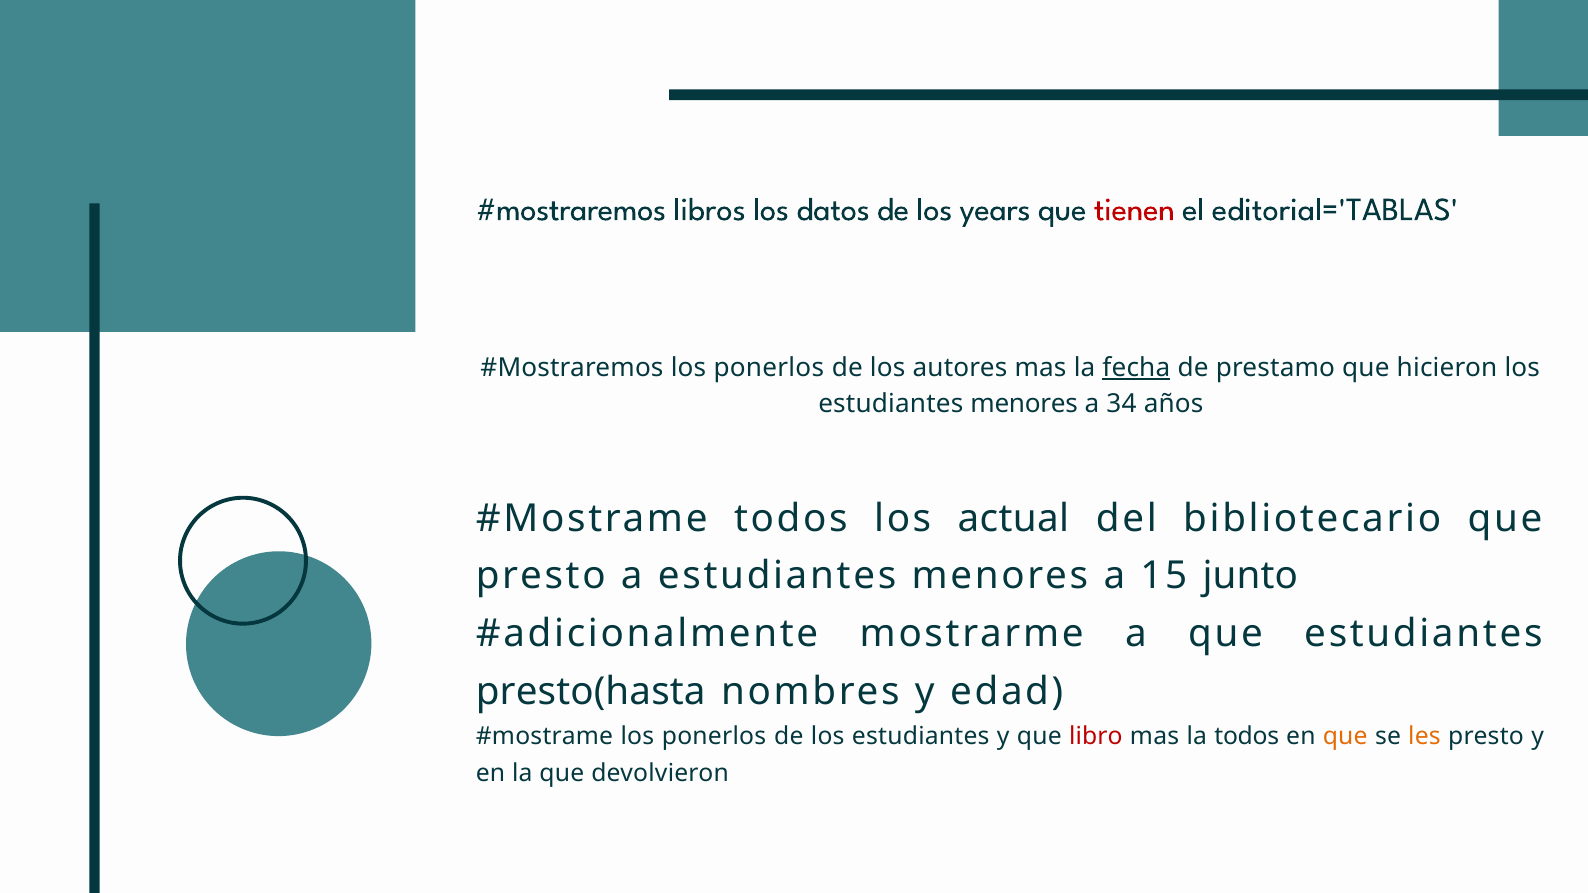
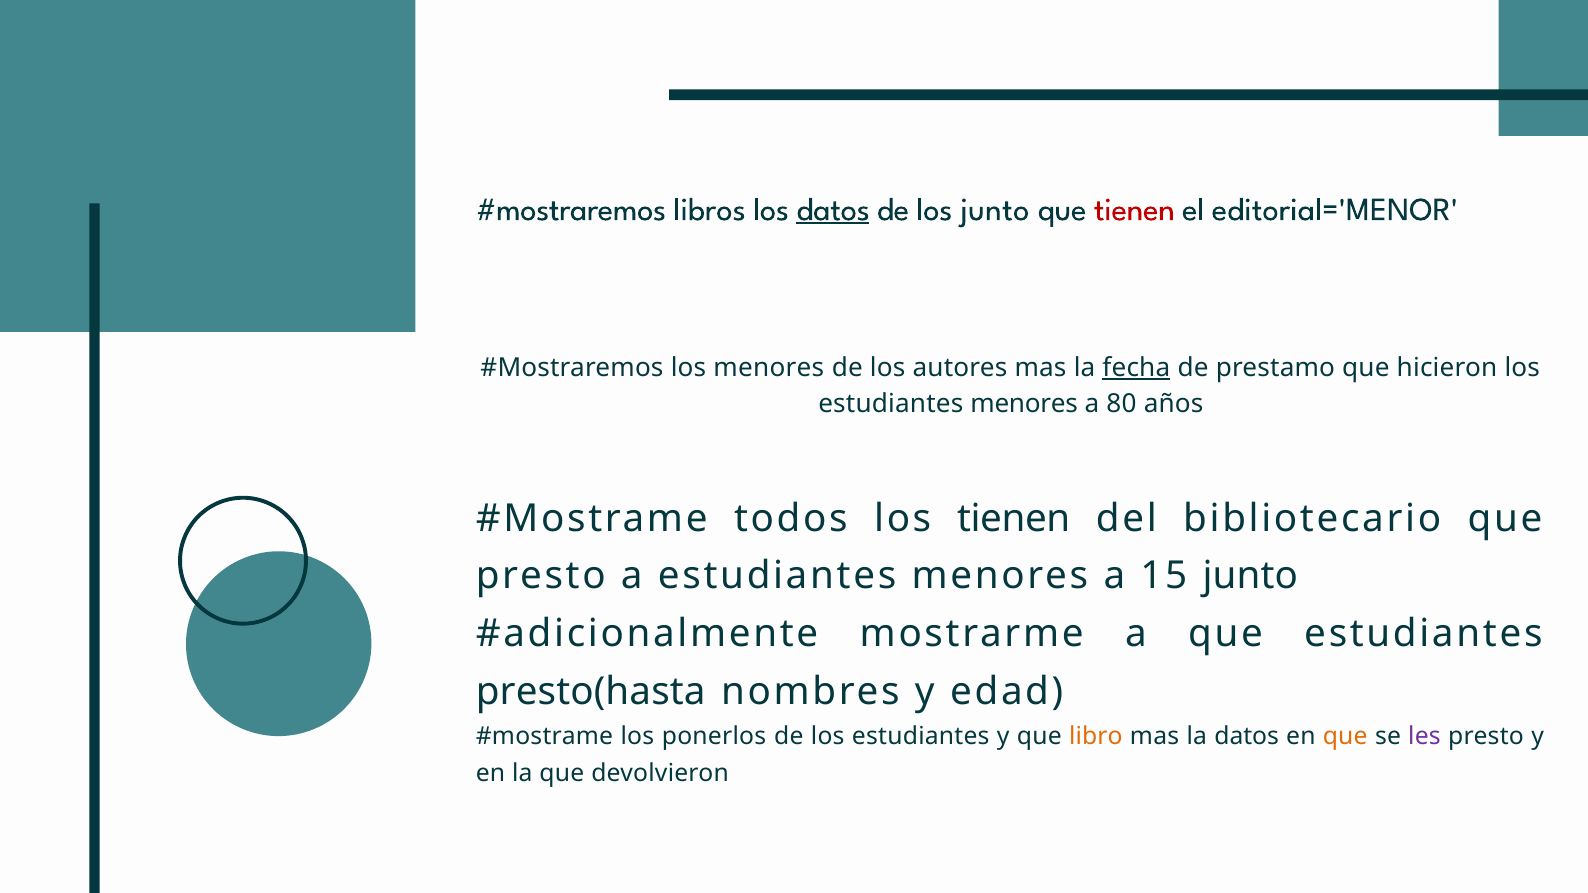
datos at (833, 210) underline: none -> present
los years: years -> junto
editorial='TABLAS: editorial='TABLAS -> editorial='MENOR
ponerlos at (769, 368): ponerlos -> menores
34: 34 -> 80
los actual: actual -> tienen
libro colour: red -> orange
la todos: todos -> datos
les colour: orange -> purple
